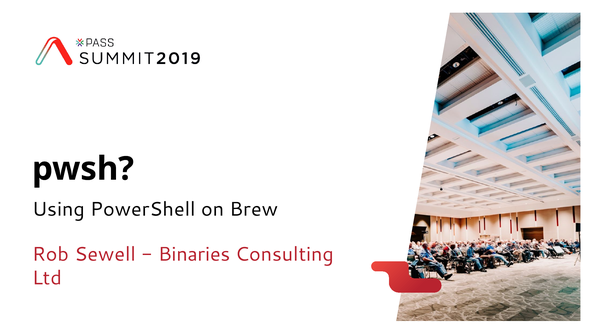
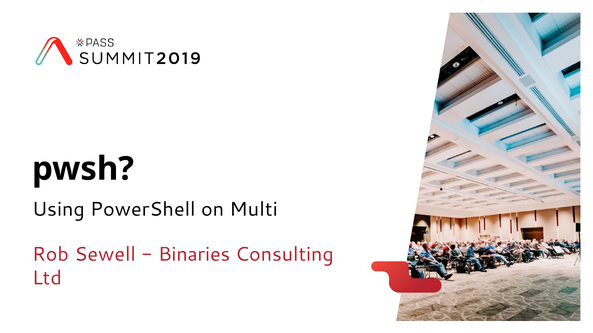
Brew: Brew -> Multi
